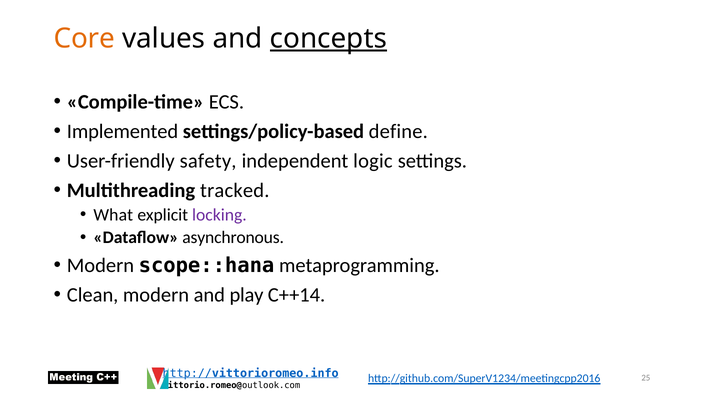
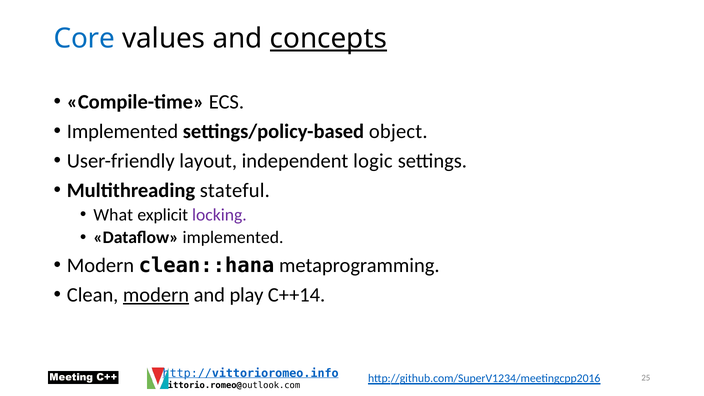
Core colour: orange -> blue
define: define -> object
safety: safety -> layout
tracked: tracked -> stateful
Dataflow asynchronous: asynchronous -> implemented
scope::hana: scope::hana -> clean::hana
modern at (156, 295) underline: none -> present
